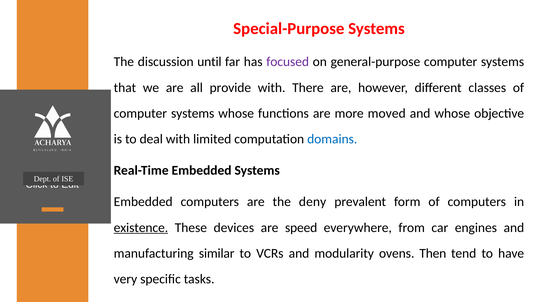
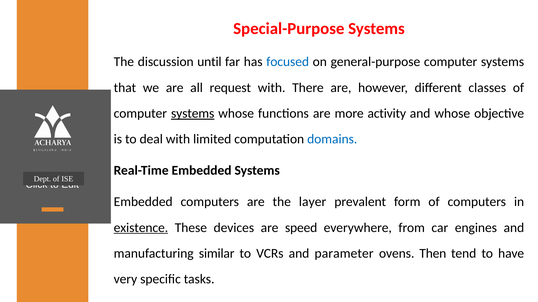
focused colour: purple -> blue
provide: provide -> request
systems at (193, 114) underline: none -> present
moved: moved -> activity
deny: deny -> layer
modularity: modularity -> parameter
